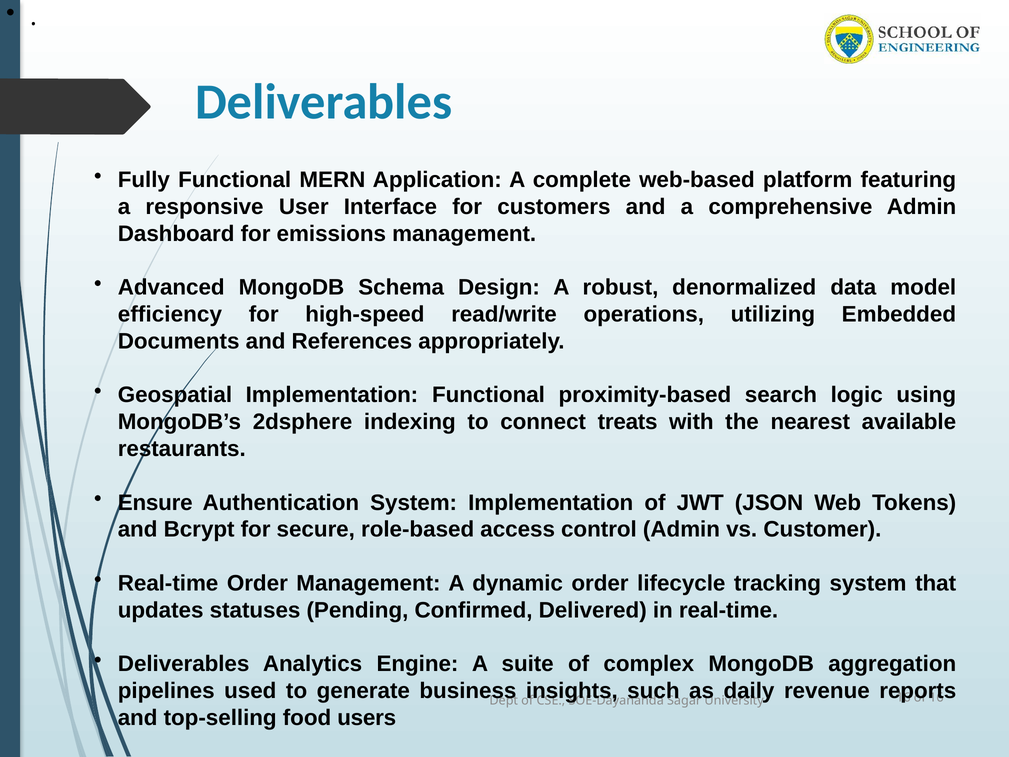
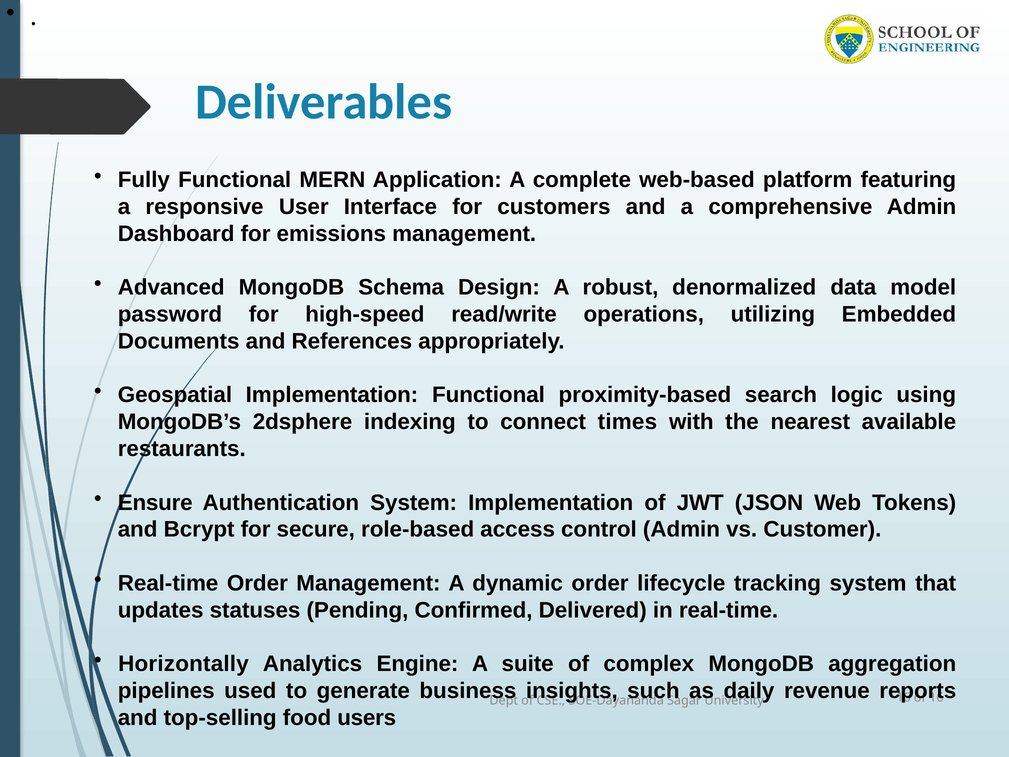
efficiency: efficiency -> password
treats: treats -> times
Deliverables at (184, 664): Deliverables -> Horizontally
